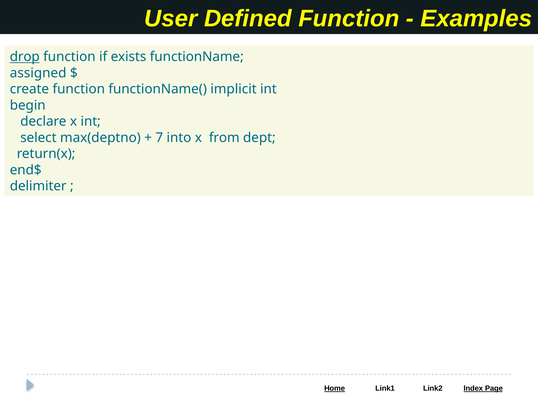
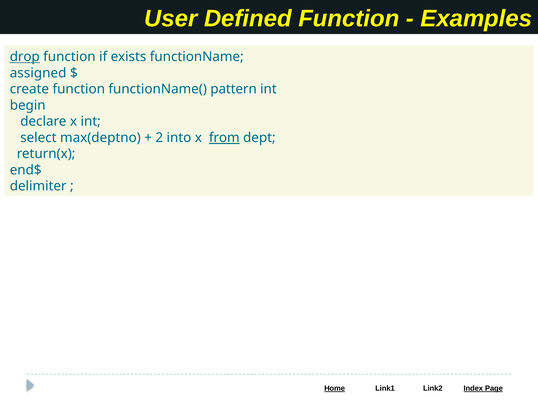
implicit: implicit -> pattern
7: 7 -> 2
from underline: none -> present
